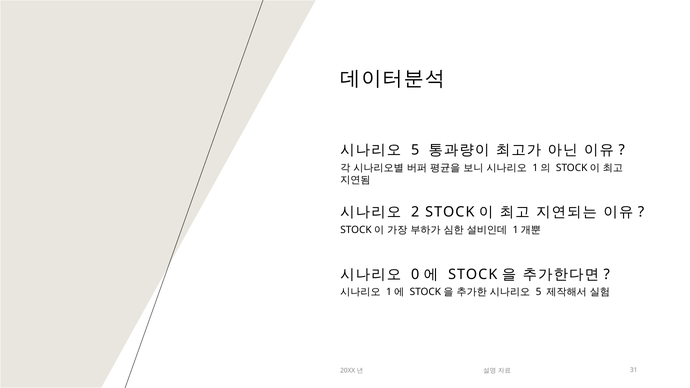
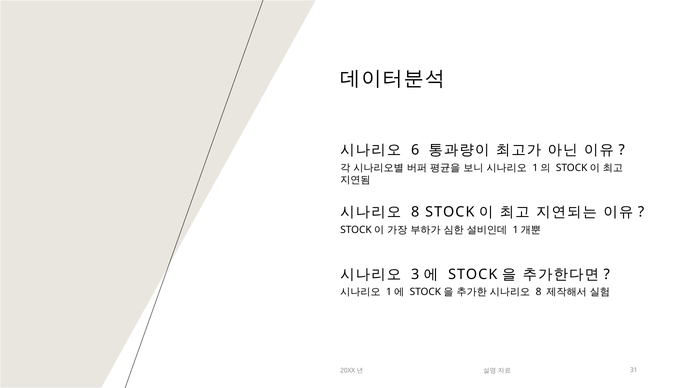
5 at (415, 150): 5 -> 6
2 at (415, 212): 2 -> 8
0: 0 -> 3
5 at (539, 292): 5 -> 8
